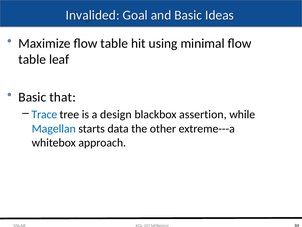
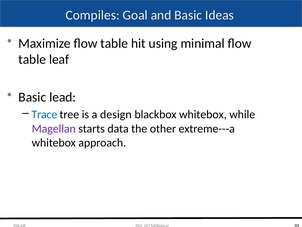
Invalided: Invalided -> Compiles
that: that -> lead
blackbox assertion: assertion -> whitebox
Magellan colour: blue -> purple
